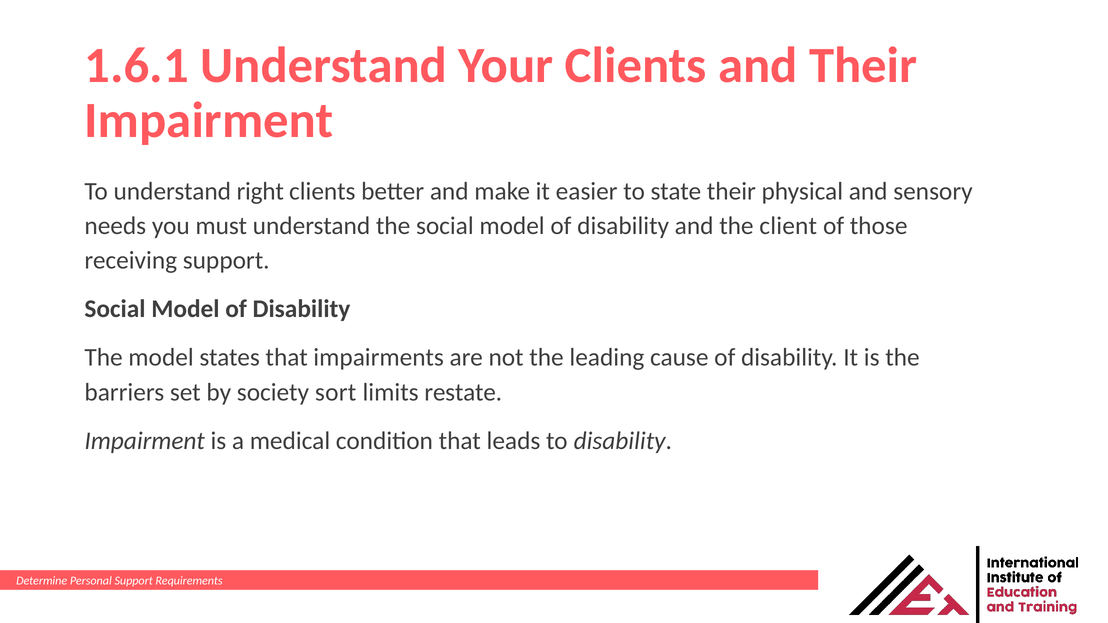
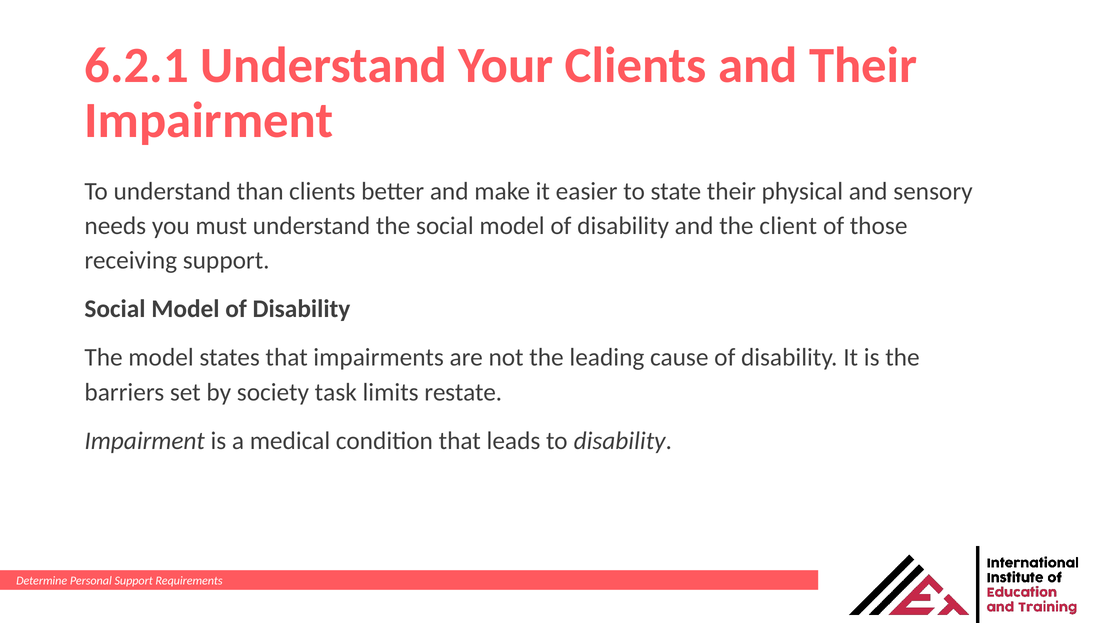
1.6.1: 1.6.1 -> 6.2.1
right: right -> than
sort: sort -> task
